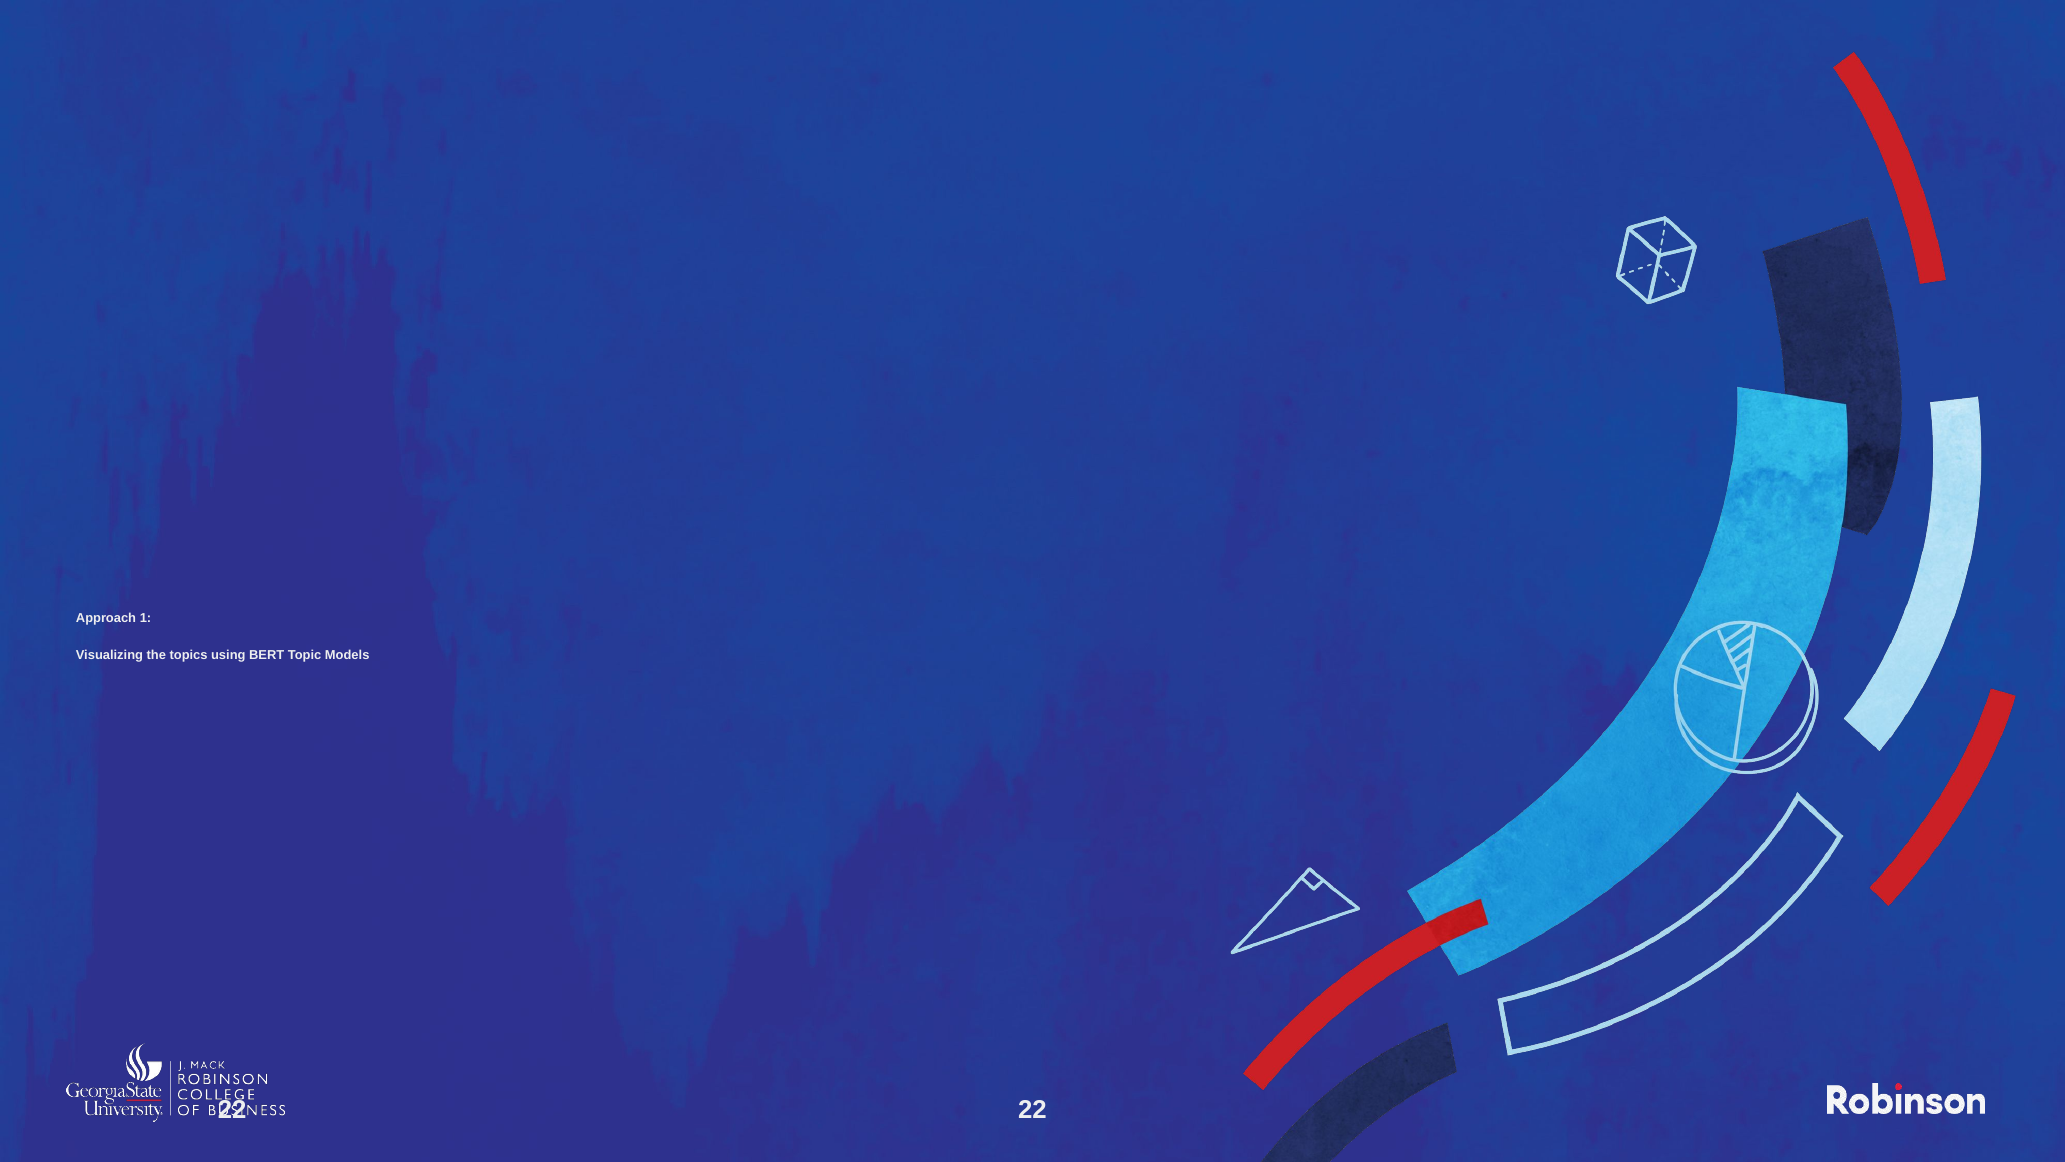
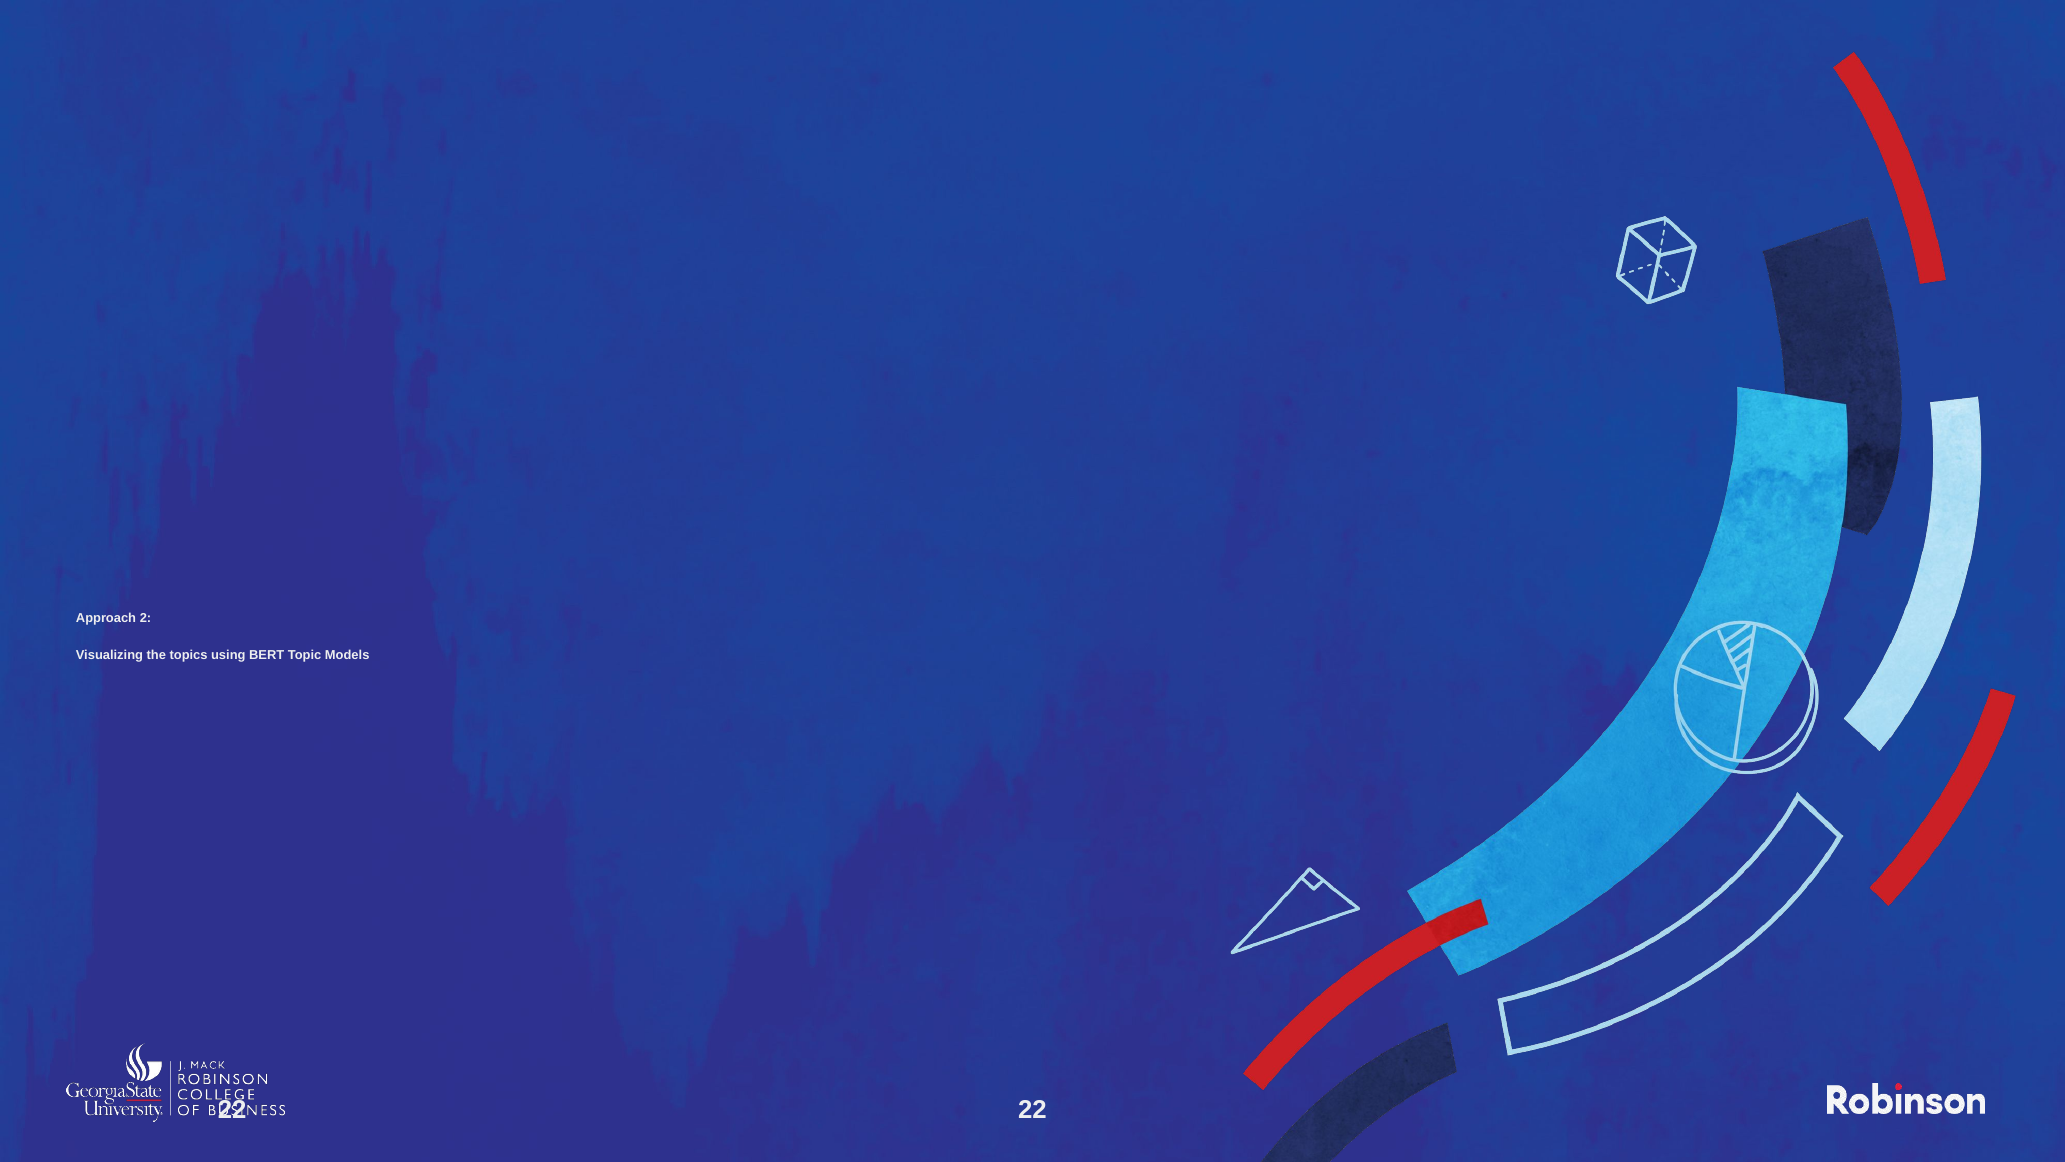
1: 1 -> 2
